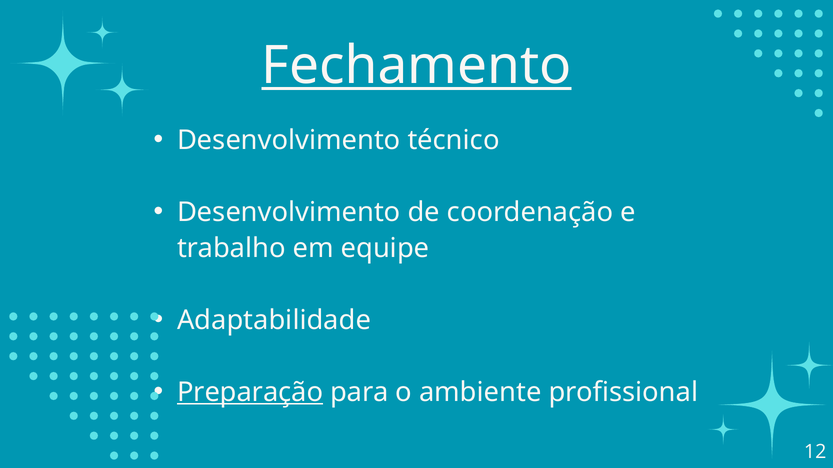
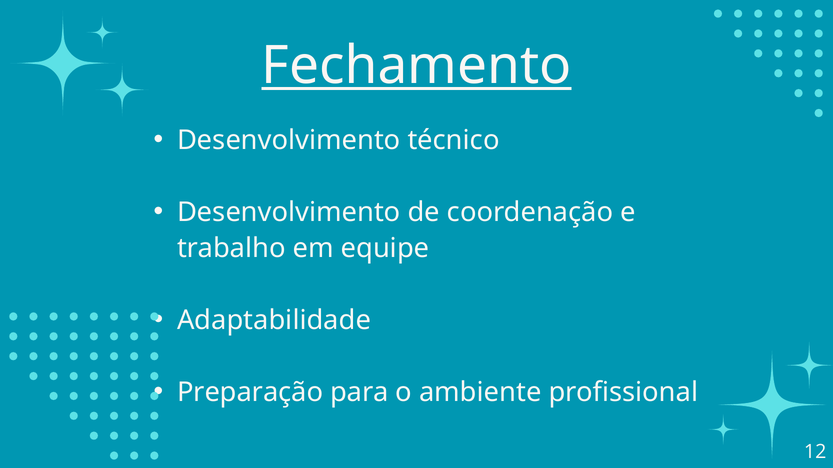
Preparação underline: present -> none
